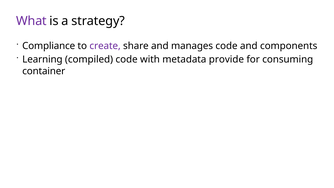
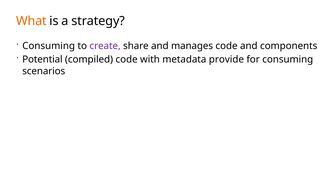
What colour: purple -> orange
Compliance at (49, 46): Compliance -> Consuming
Learning: Learning -> Potential
container: container -> scenarios
